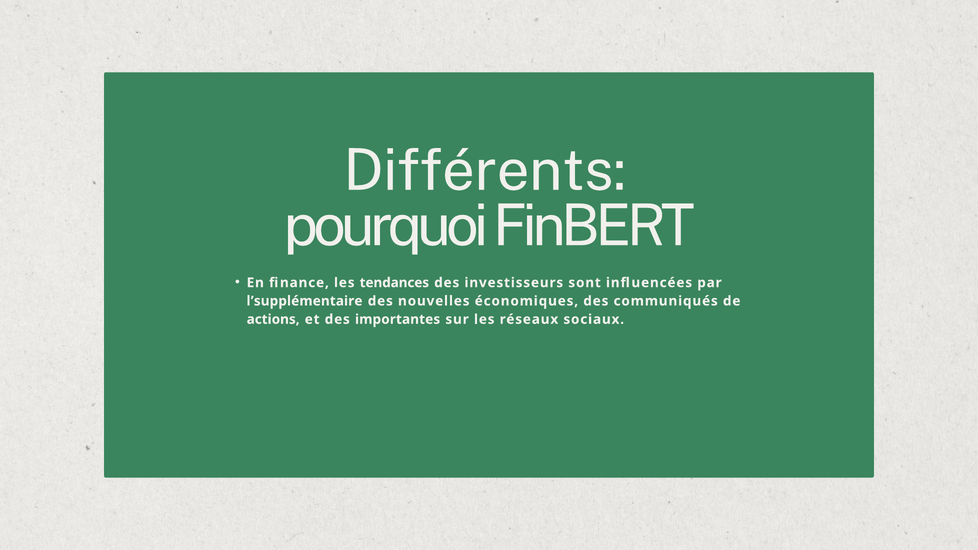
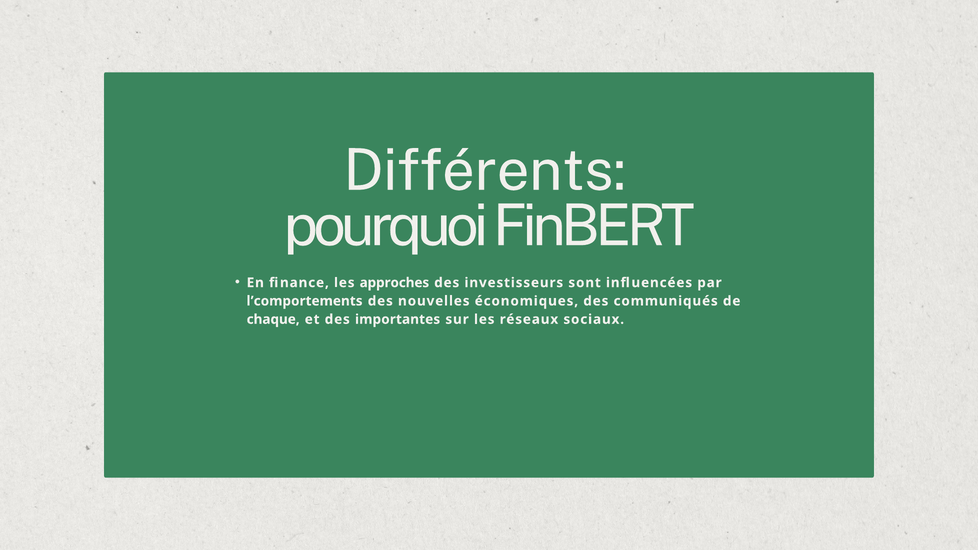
tendances: tendances -> approches
l’supplémentaire: l’supplémentaire -> l’comportements
actions: actions -> chaque
